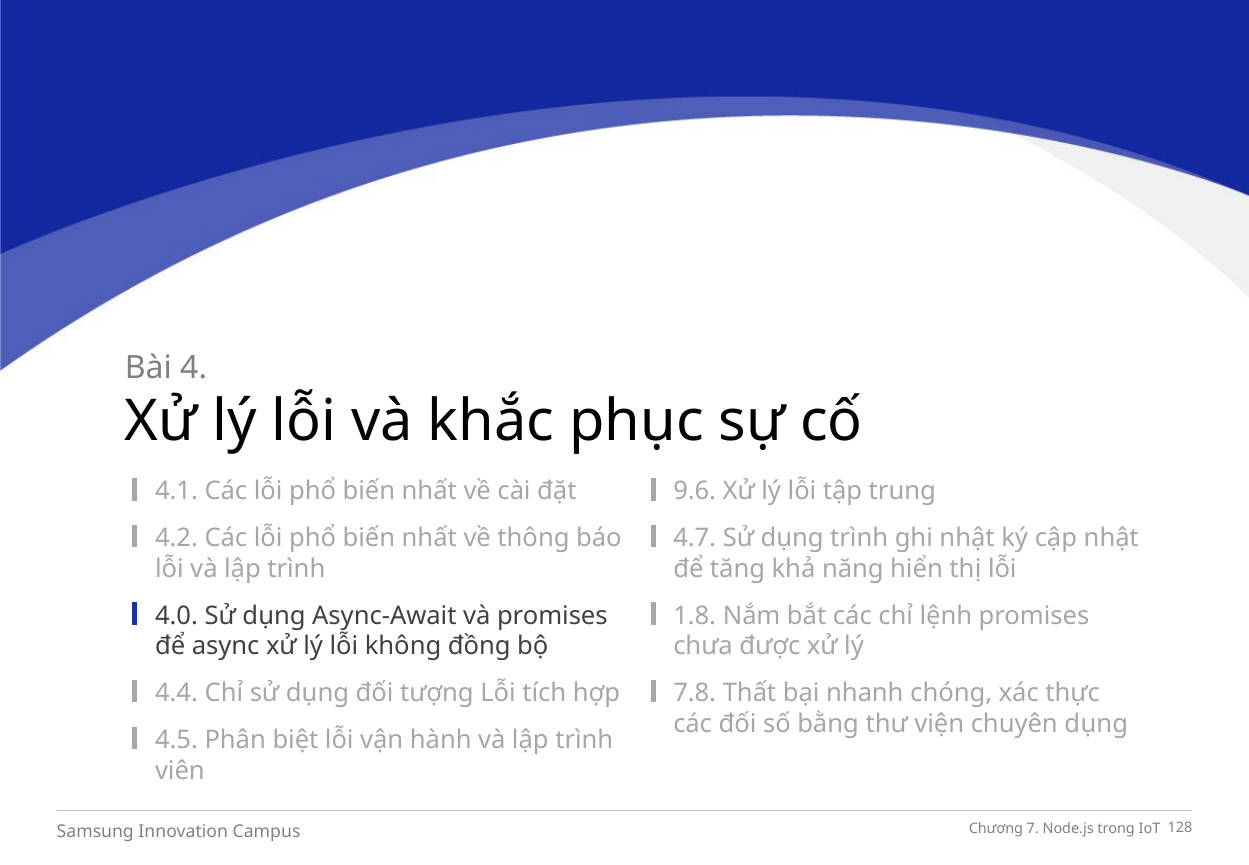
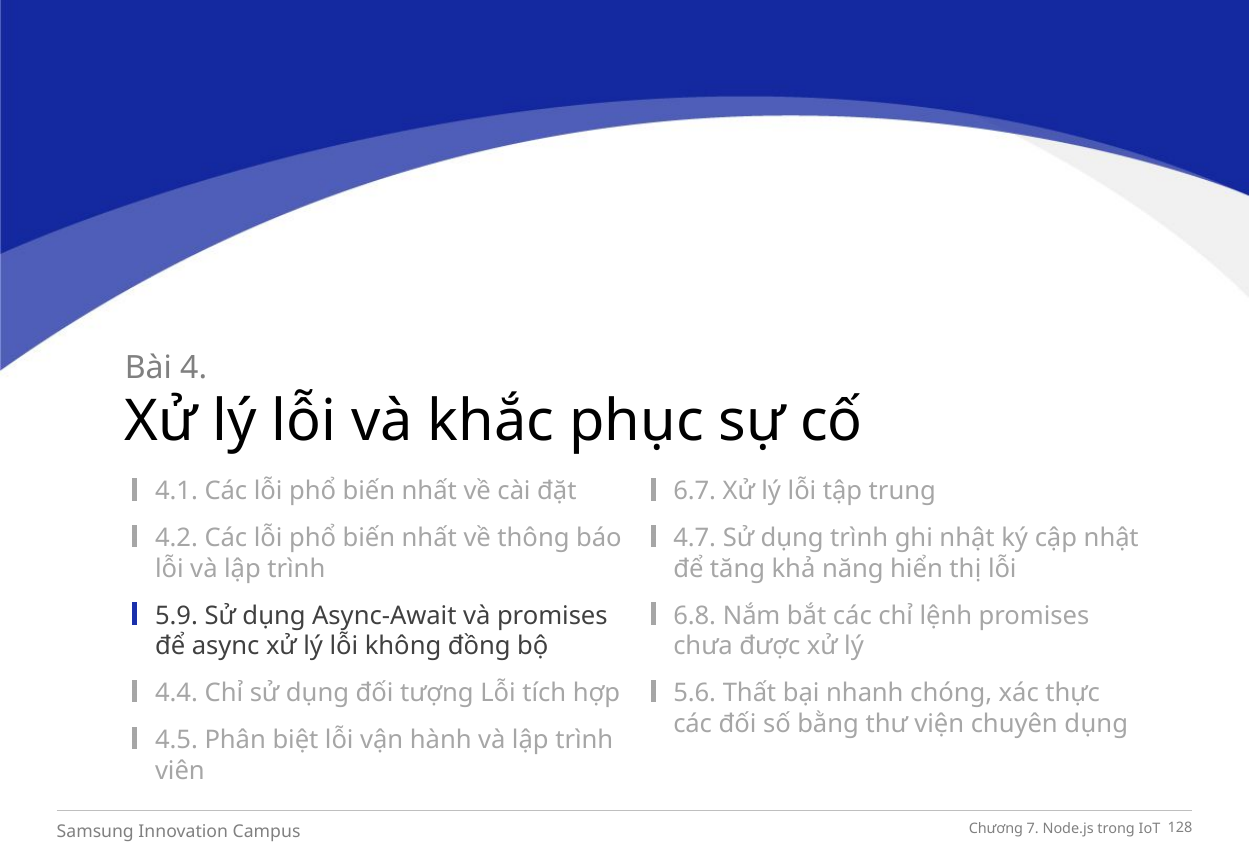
9.6: 9.6 -> 6.7
4.0: 4.0 -> 5.9
1.8: 1.8 -> 6.8
7.8: 7.8 -> 5.6
